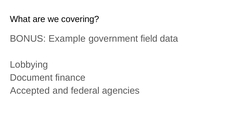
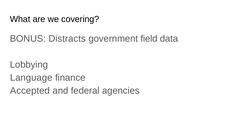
Example: Example -> Distracts
Document: Document -> Language
